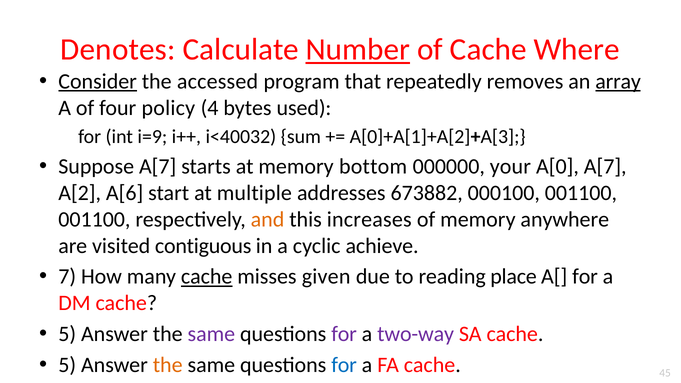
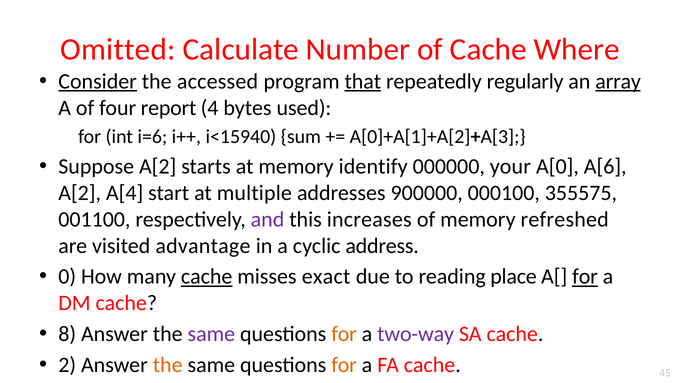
Denotes: Denotes -> Omitted
Number underline: present -> none
that underline: none -> present
removes: removes -> regularly
policy: policy -> report
i=9: i=9 -> i=6
i<40032: i<40032 -> i<15940
Suppose A[7: A[7 -> A[2
bottom: bottom -> identify
A[0 A[7: A[7 -> A[6
A[6: A[6 -> A[4
673882: 673882 -> 900000
000100 001100: 001100 -> 355575
and colour: orange -> purple
anywhere: anywhere -> refreshed
contiguous: contiguous -> advantage
achieve: achieve -> address
7: 7 -> 0
given: given -> exact
for at (585, 277) underline: none -> present
5 at (67, 334): 5 -> 8
for at (344, 334) colour: purple -> orange
5 at (67, 365): 5 -> 2
for at (344, 365) colour: blue -> orange
